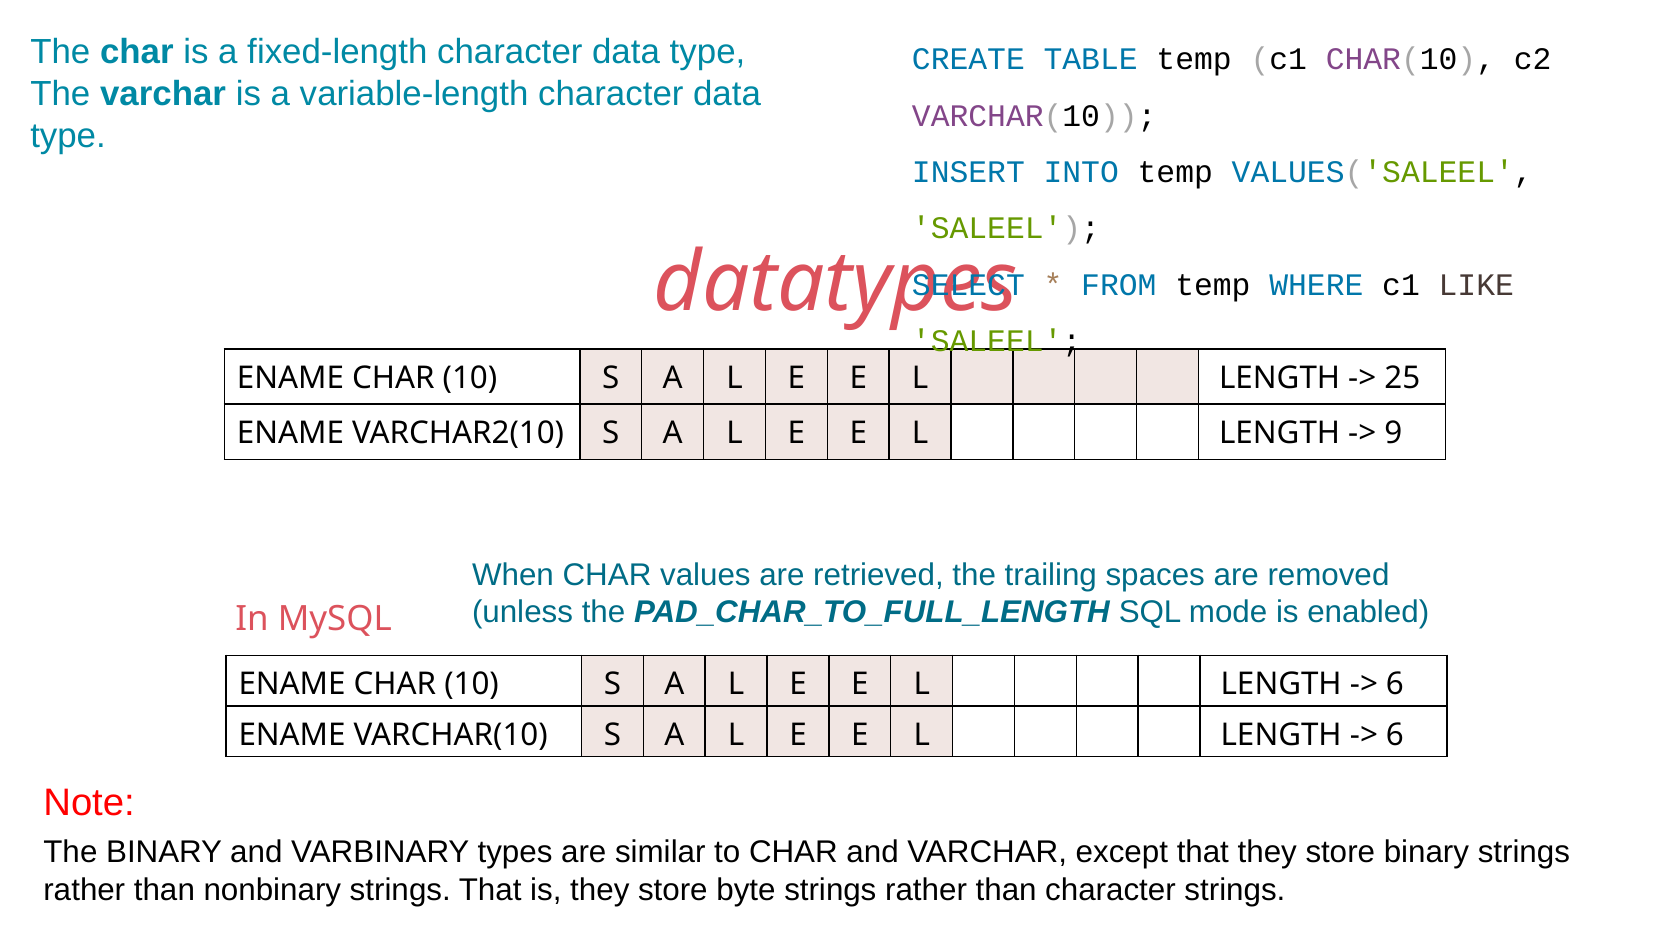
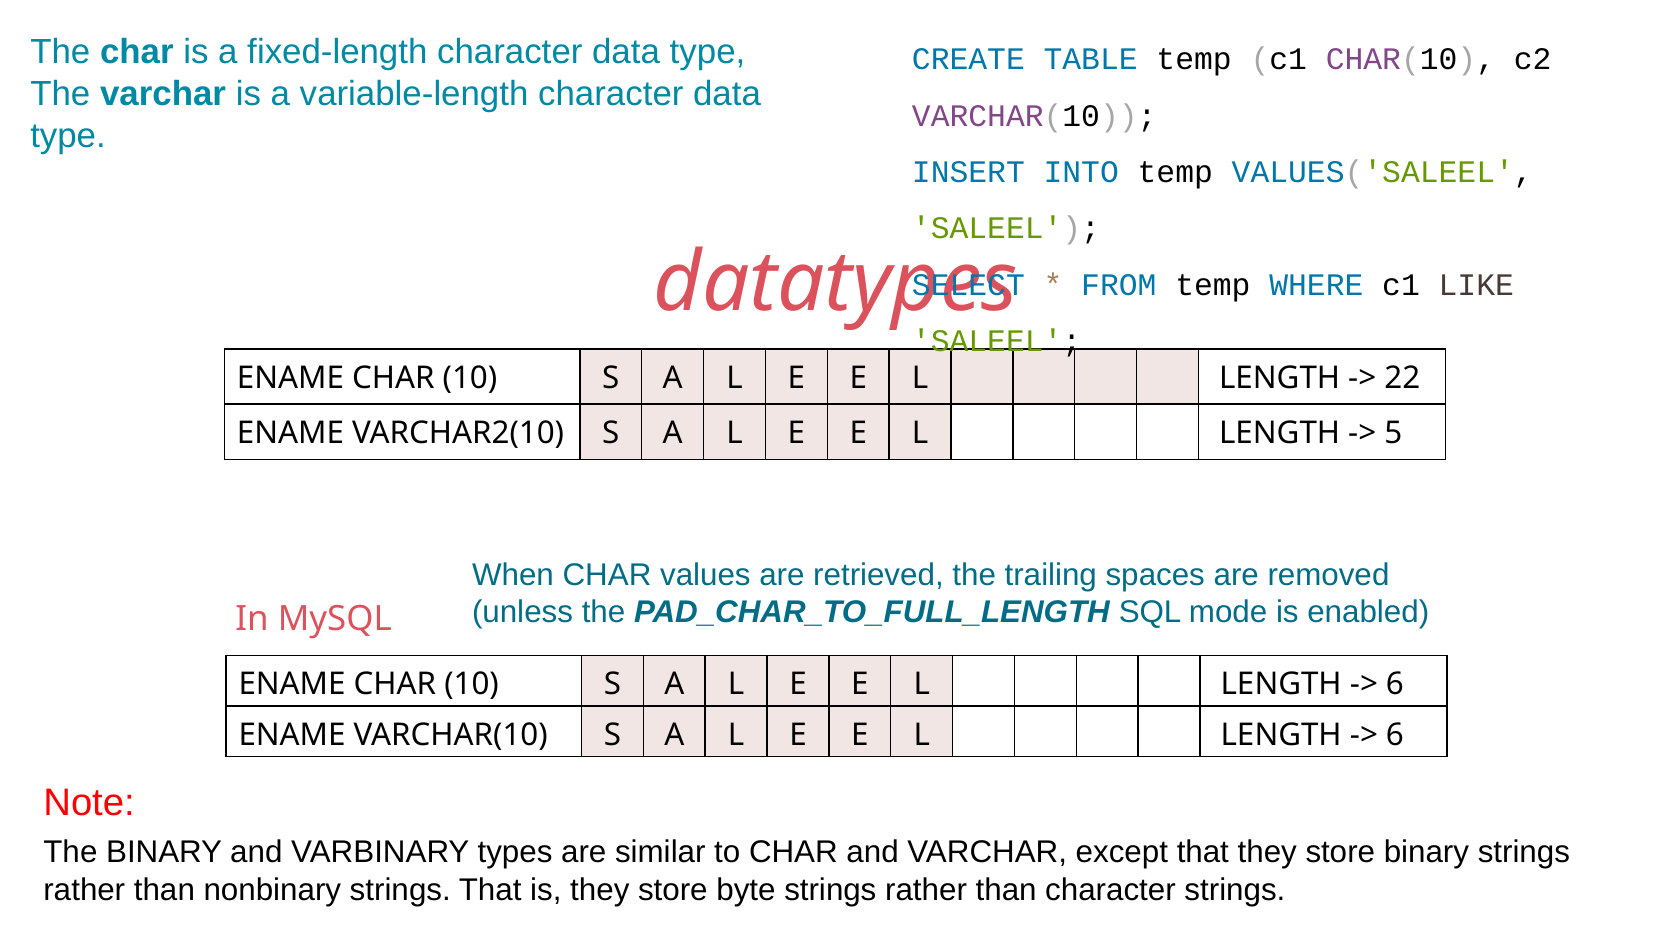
25: 25 -> 22
9: 9 -> 5
